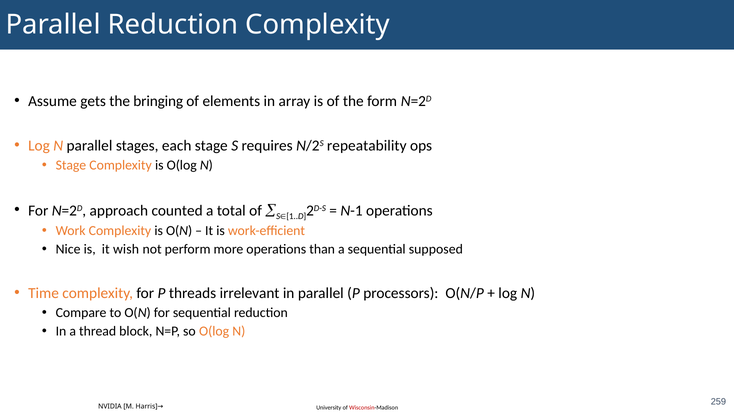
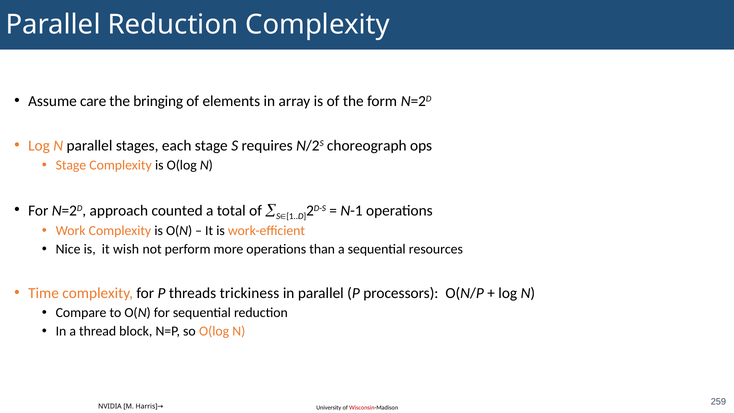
gets: gets -> care
repeatability: repeatability -> choreograph
supposed: supposed -> resources
irrelevant: irrelevant -> trickiness
